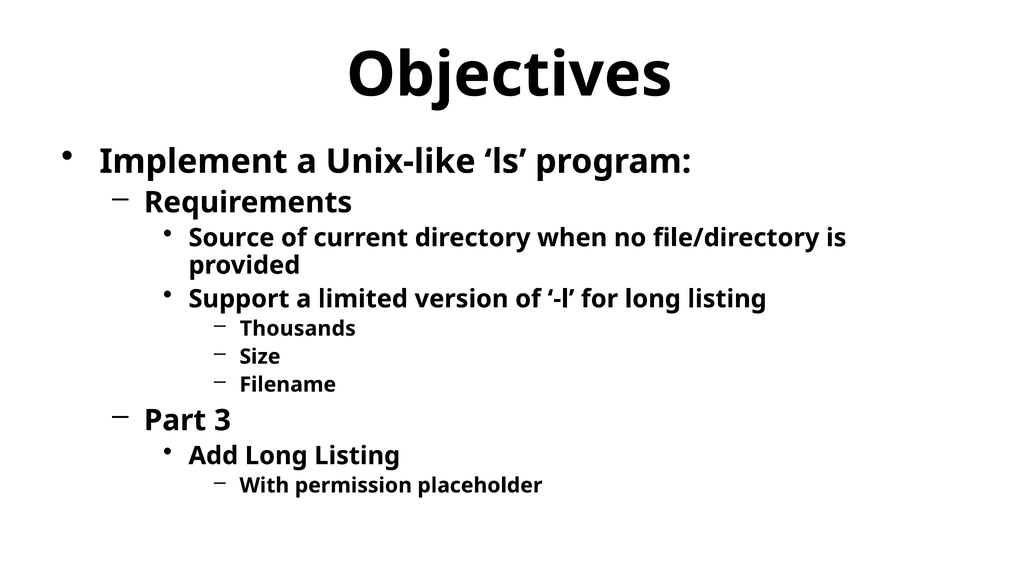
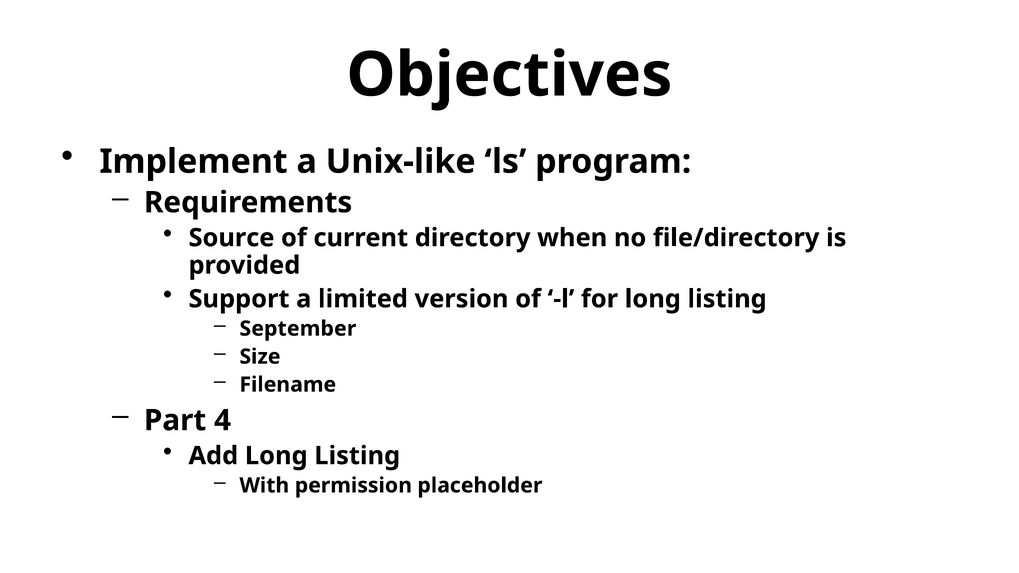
Thousands: Thousands -> September
3: 3 -> 4
